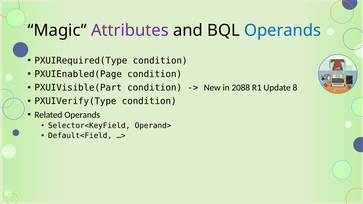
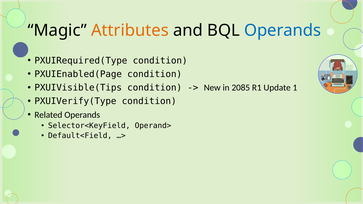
Attributes colour: purple -> orange
PXUIVisible(Part: PXUIVisible(Part -> PXUIVisible(Tips
2088: 2088 -> 2085
8: 8 -> 1
